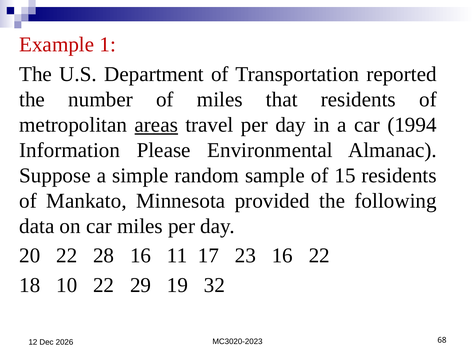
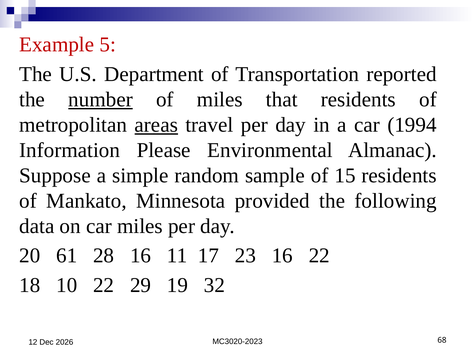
1: 1 -> 5
number underline: none -> present
20 22: 22 -> 61
